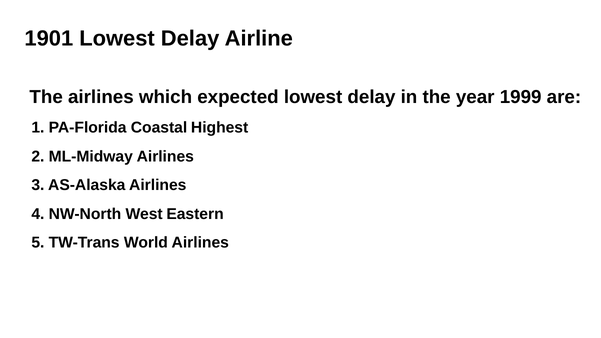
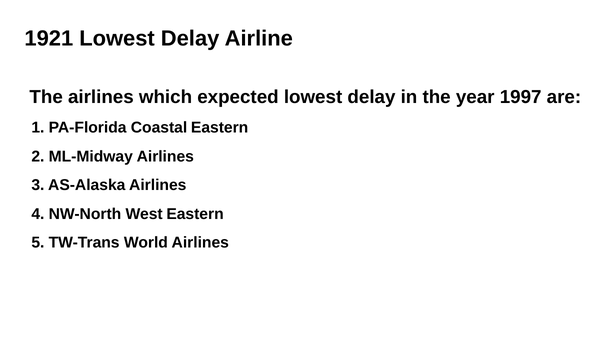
1901: 1901 -> 1921
1999: 1999 -> 1997
Coastal Highest: Highest -> Eastern
